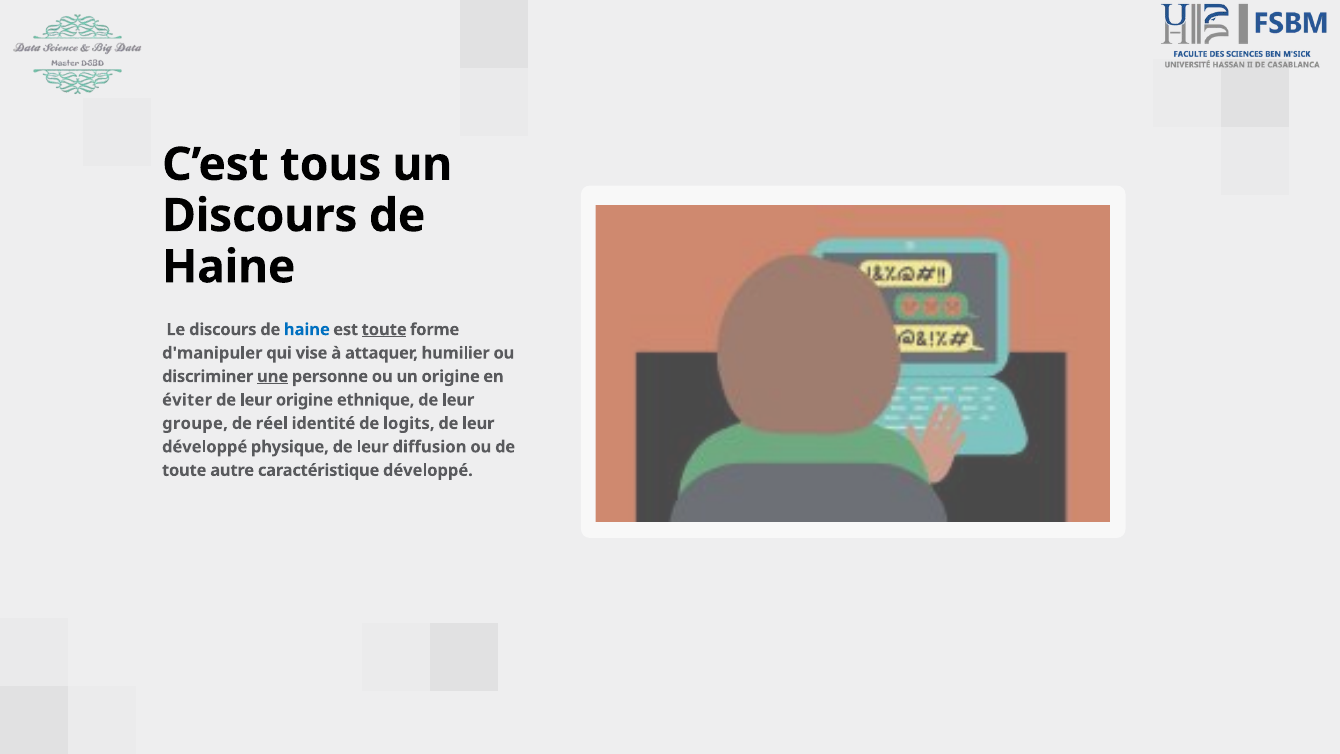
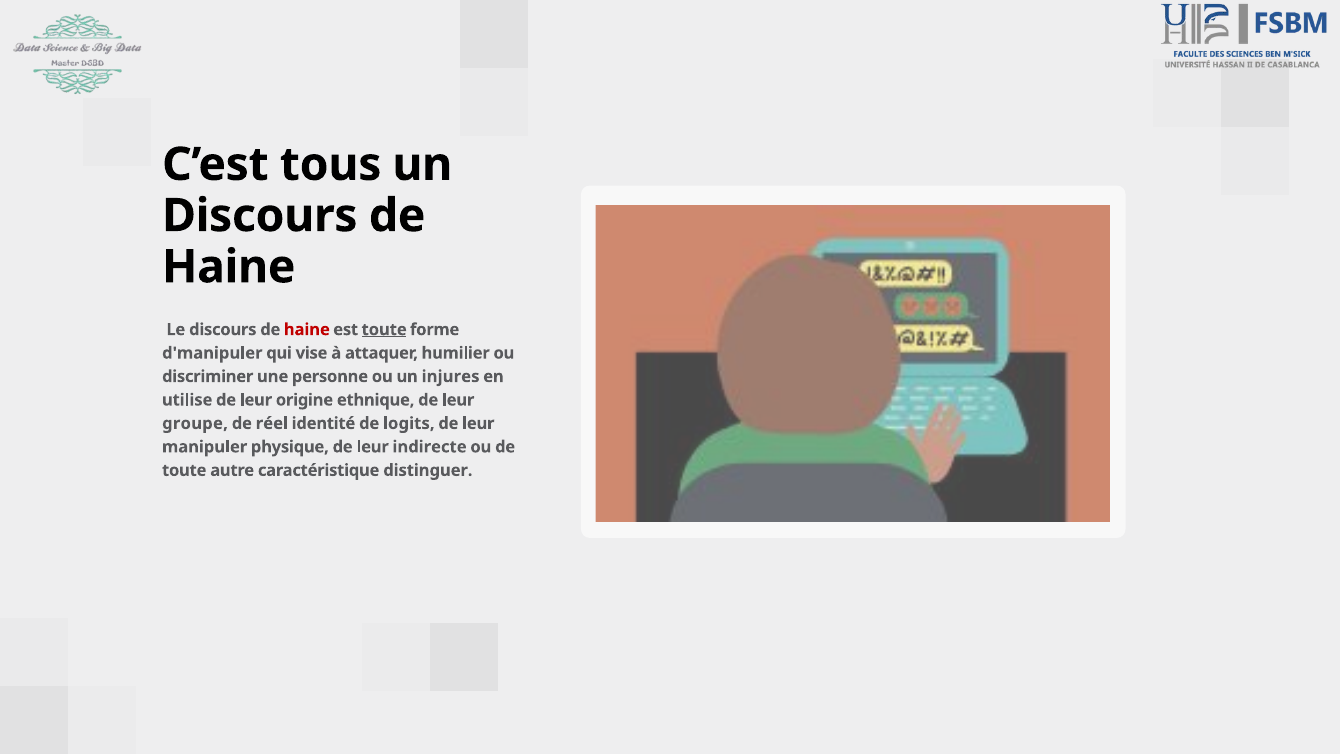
haine at (307, 329) colour: blue -> red
une underline: present -> none
un origine: origine -> injures
éviter: éviter -> utilise
développé at (205, 447): développé -> manipuler
diffusion: diffusion -> indirecte
caractéristique développé: développé -> distinguer
